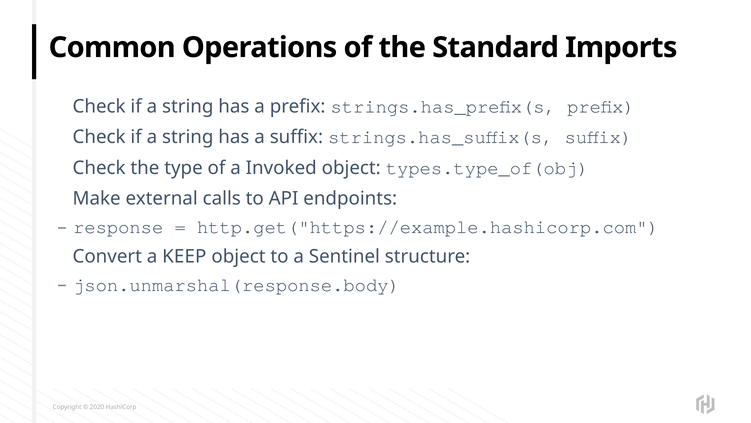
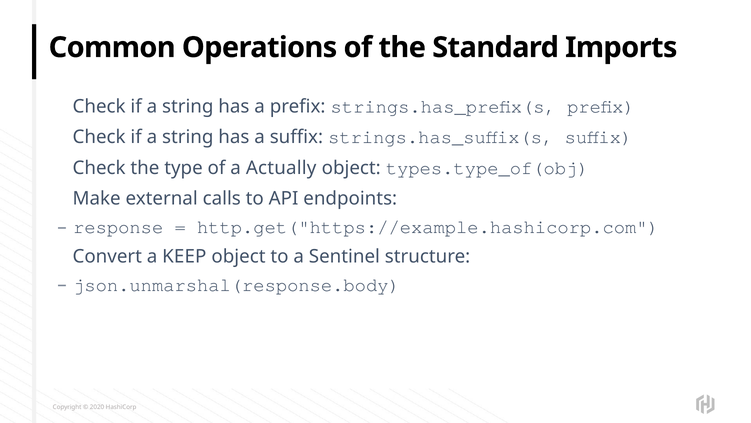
Invoked: Invoked -> Actually
